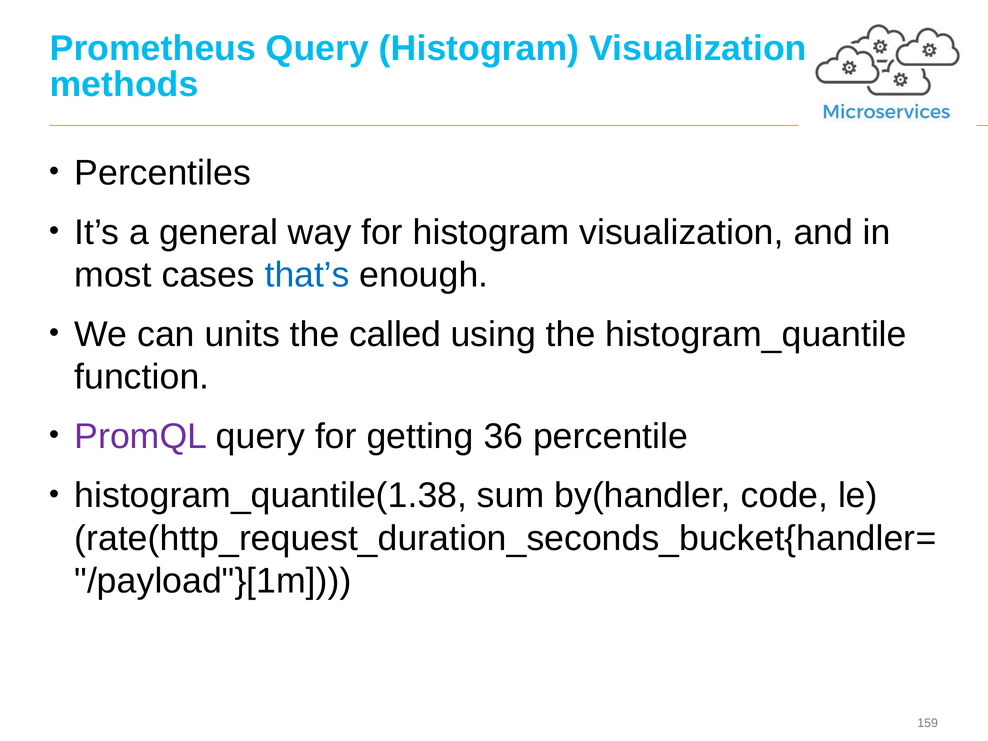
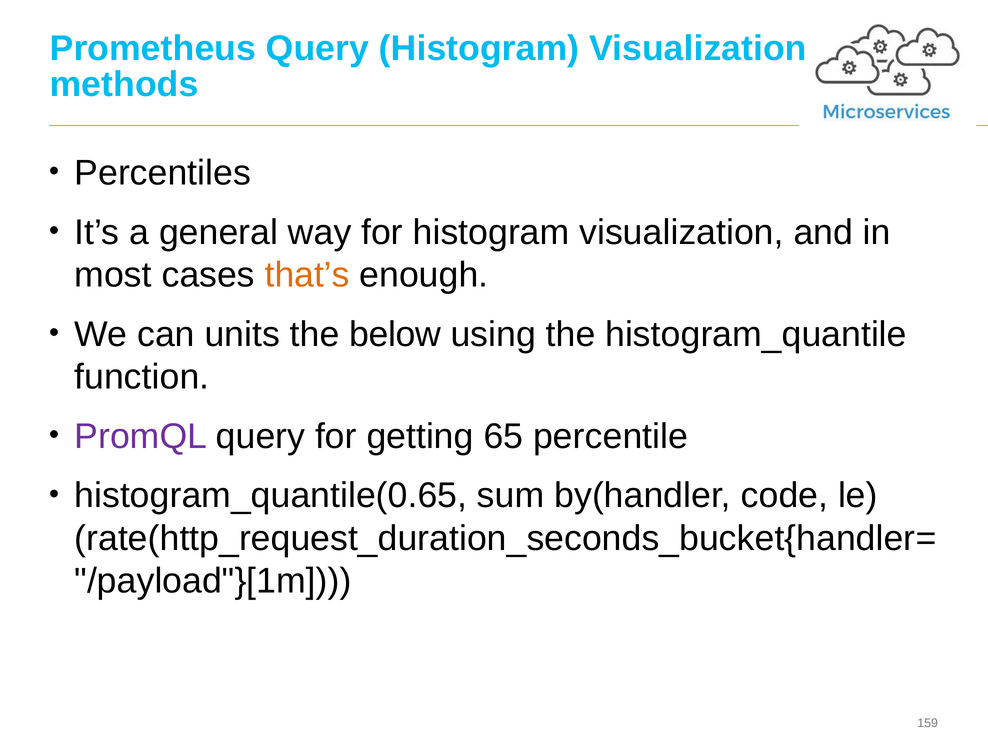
that’s colour: blue -> orange
called: called -> below
36: 36 -> 65
histogram_quantile(1.38: histogram_quantile(1.38 -> histogram_quantile(0.65
